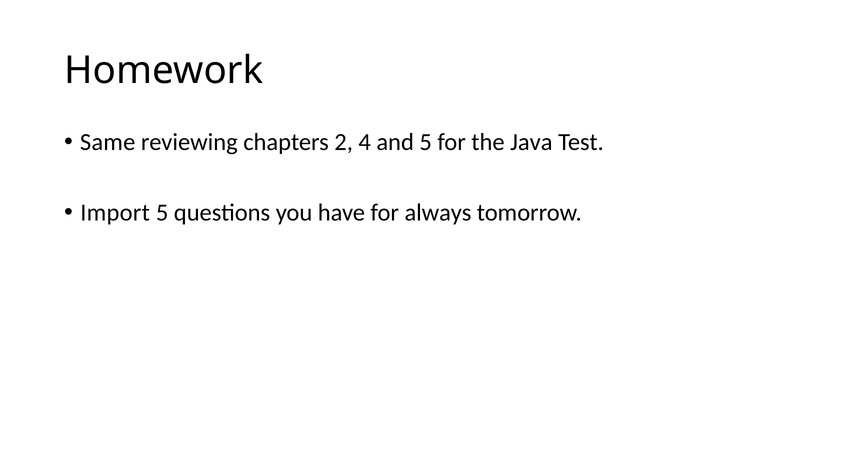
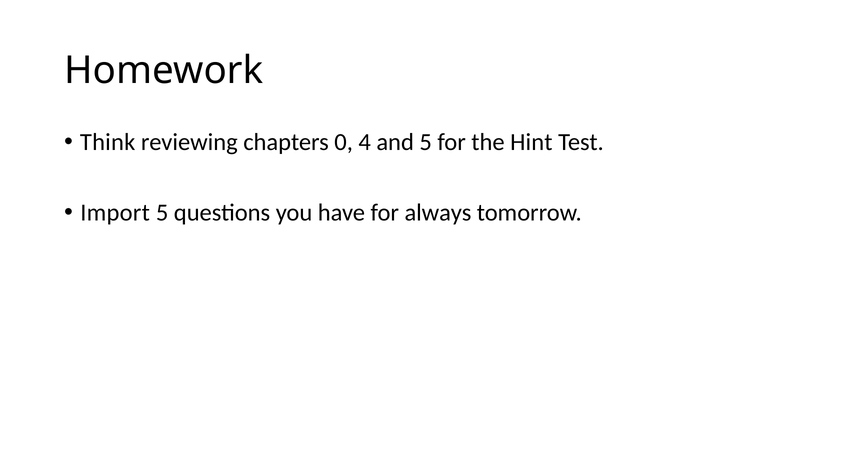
Same: Same -> Think
2: 2 -> 0
Java: Java -> Hint
